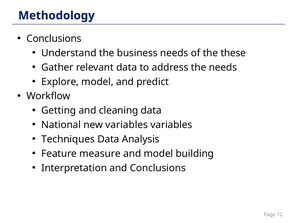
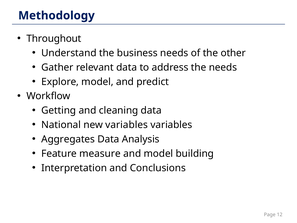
Conclusions at (54, 39): Conclusions -> Throughout
these: these -> other
Techniques: Techniques -> Aggregates
